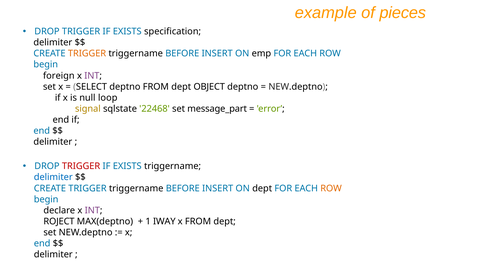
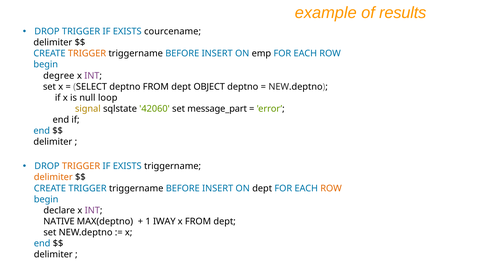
pieces: pieces -> results
specification: specification -> courcename
foreign: foreign -> degree
22468: 22468 -> 42060
TRIGGER at (81, 166) colour: red -> orange
delimiter at (53, 177) colour: blue -> orange
ROJECT: ROJECT -> NATIVE
